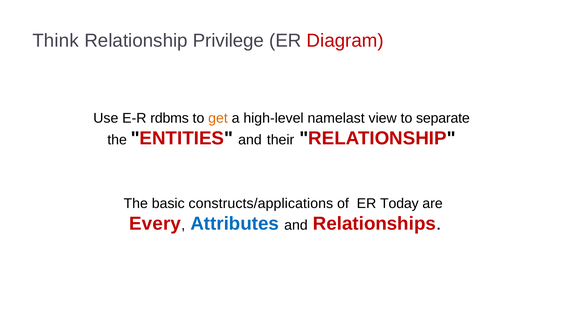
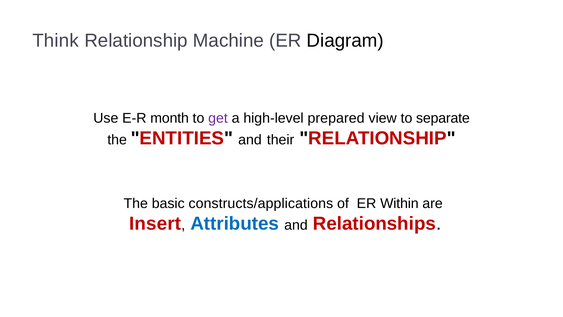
Privilege: Privilege -> Machine
Diagram colour: red -> black
rdbms: rdbms -> month
get colour: orange -> purple
namelast: namelast -> prepared
Today: Today -> Within
Every: Every -> Insert
